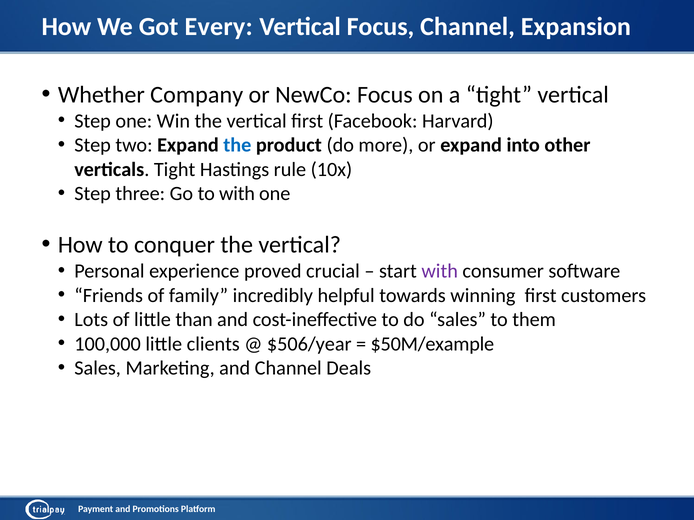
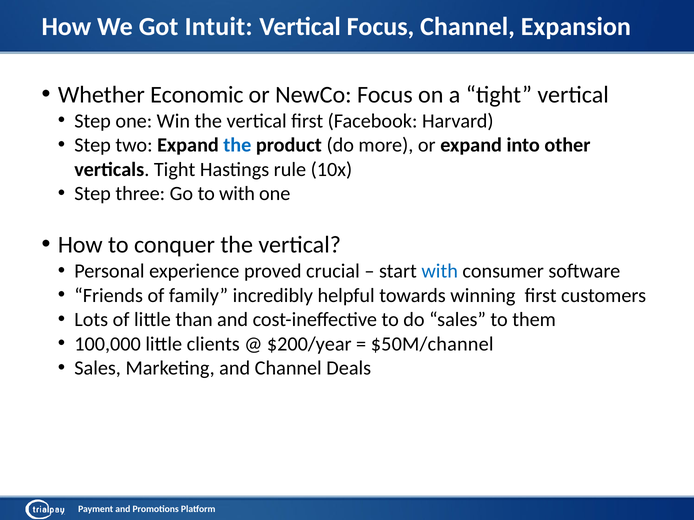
Every: Every -> Intuit
Company: Company -> Economic
with at (440, 271) colour: purple -> blue
$506/year: $506/year -> $200/year
$50M/example: $50M/example -> $50M/channel
